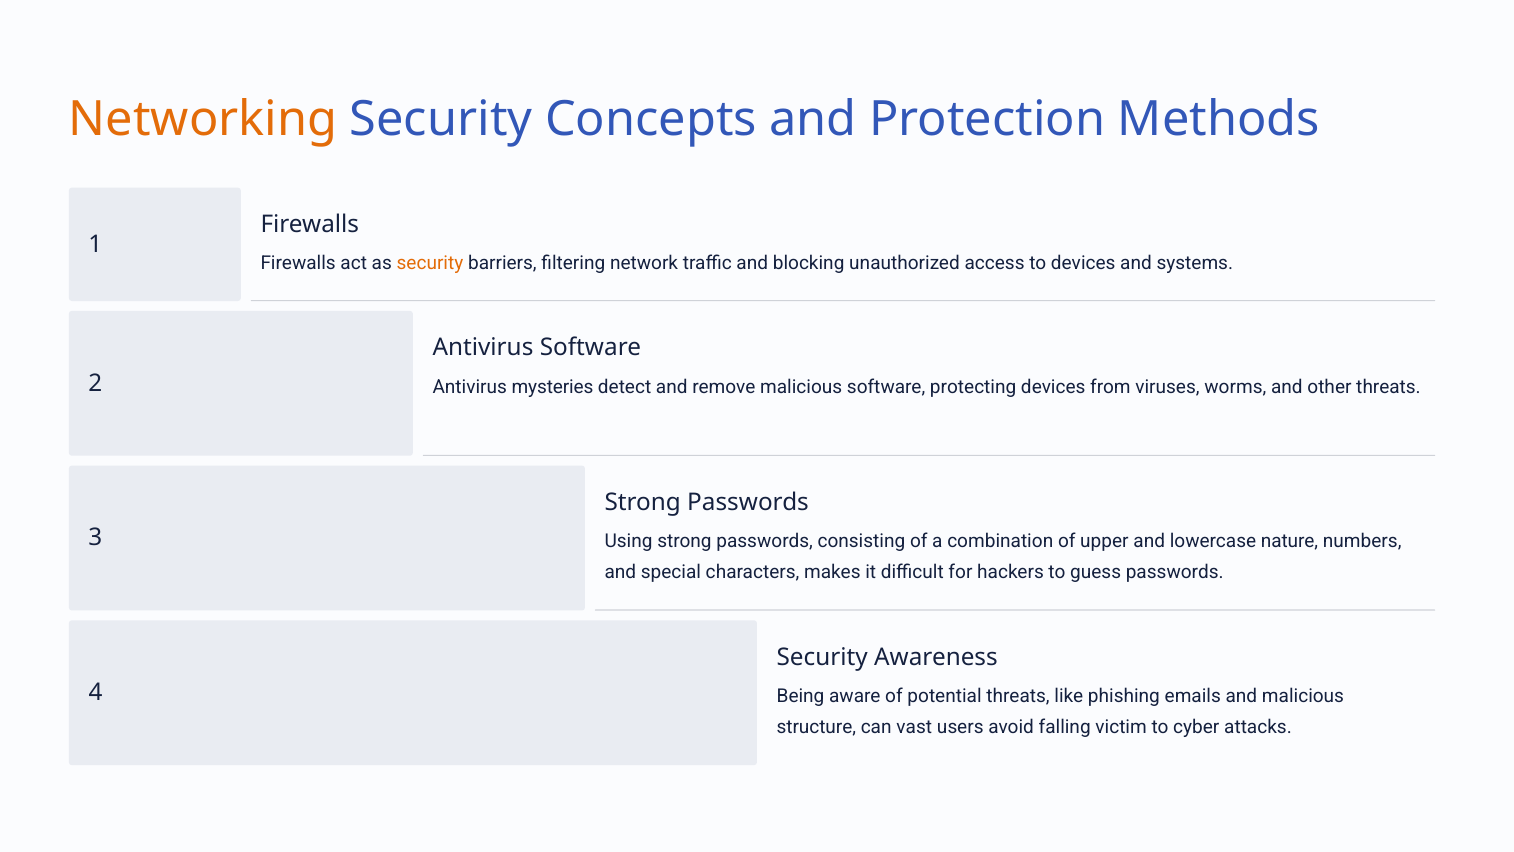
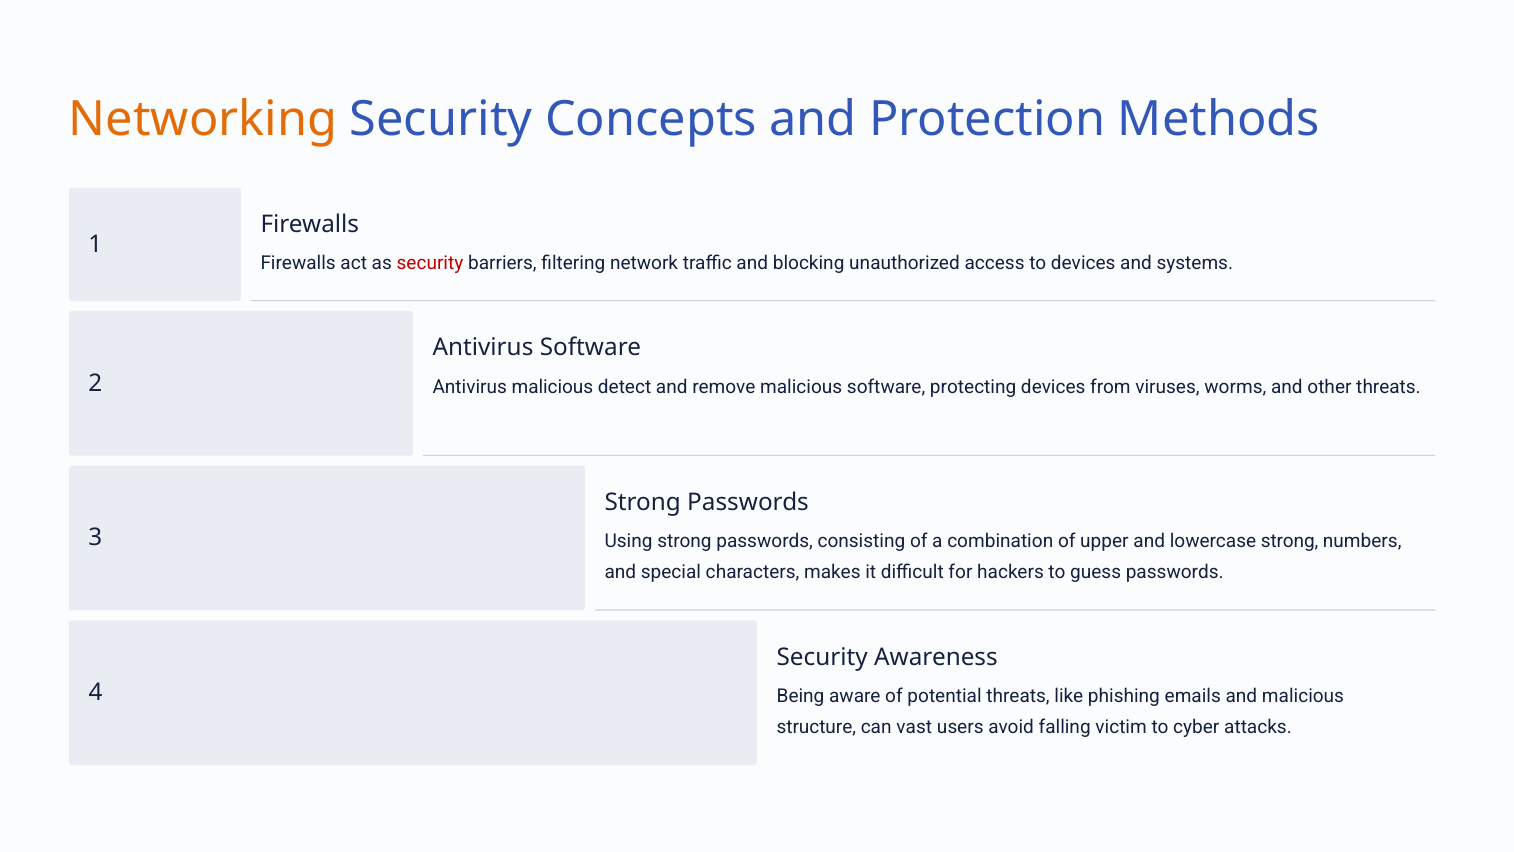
security at (430, 263) colour: orange -> red
Antivirus mysteries: mysteries -> malicious
lowercase nature: nature -> strong
